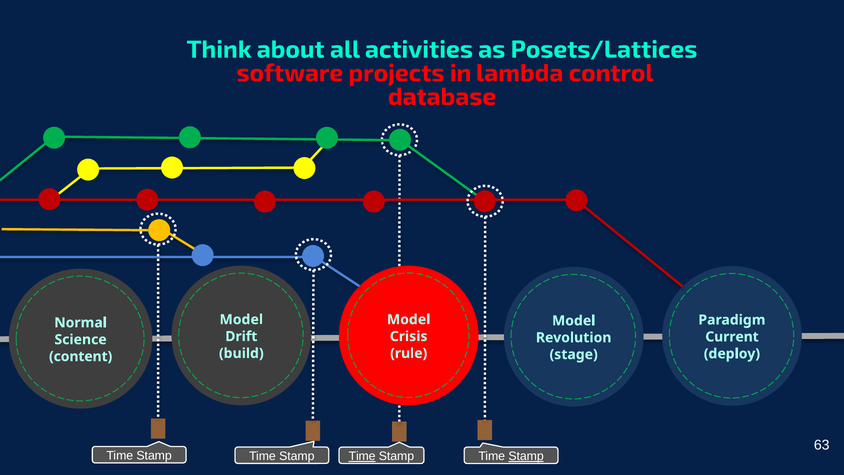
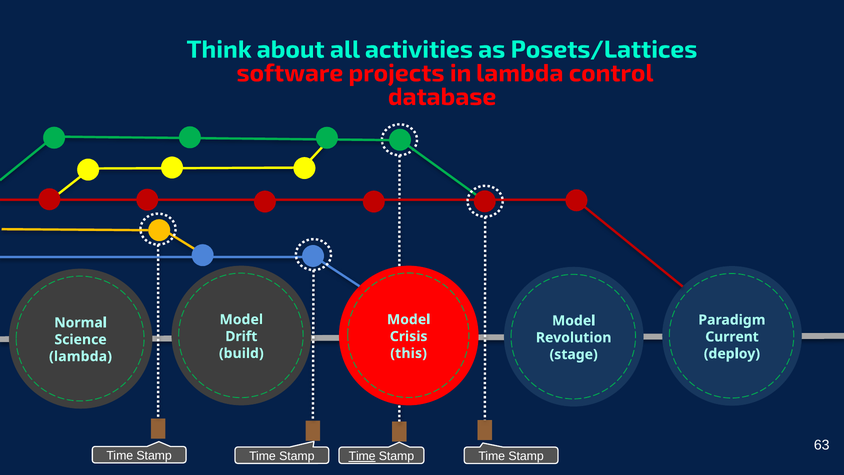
rule: rule -> this
content at (81, 356): content -> lambda
Stamp at (526, 456) underline: present -> none
